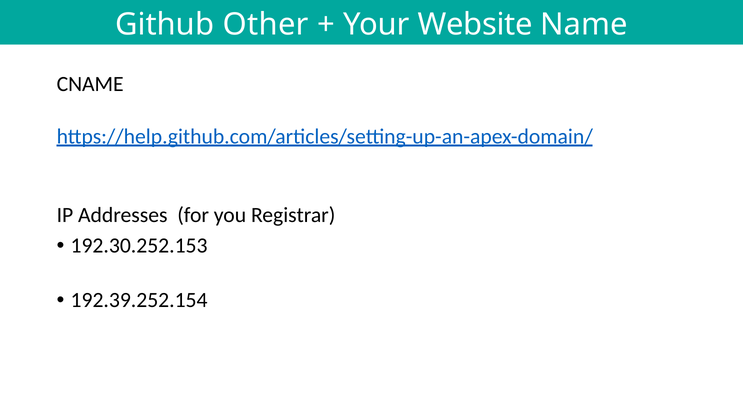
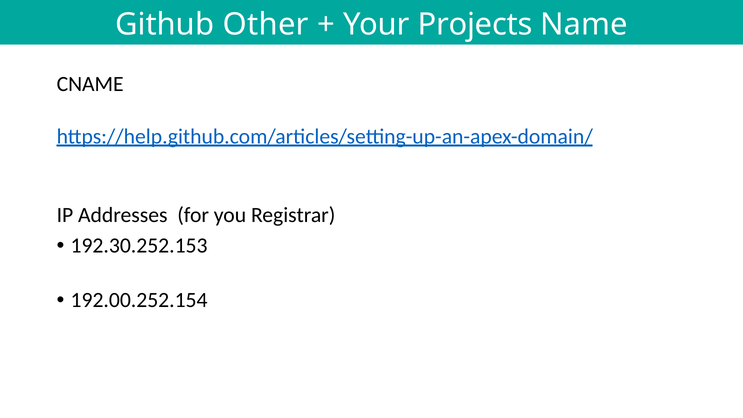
Website: Website -> Projects
192.39.252.154: 192.39.252.154 -> 192.00.252.154
